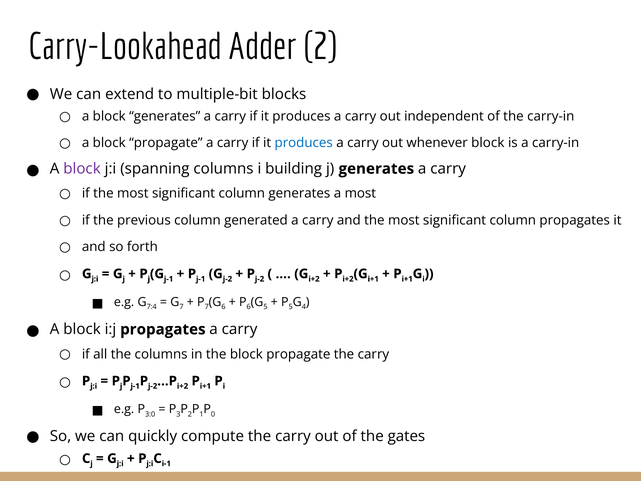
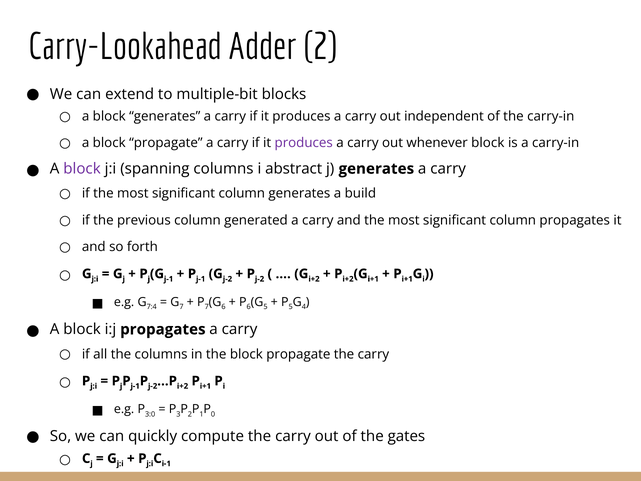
produces at (304, 143) colour: blue -> purple
building: building -> abstract
a most: most -> build
